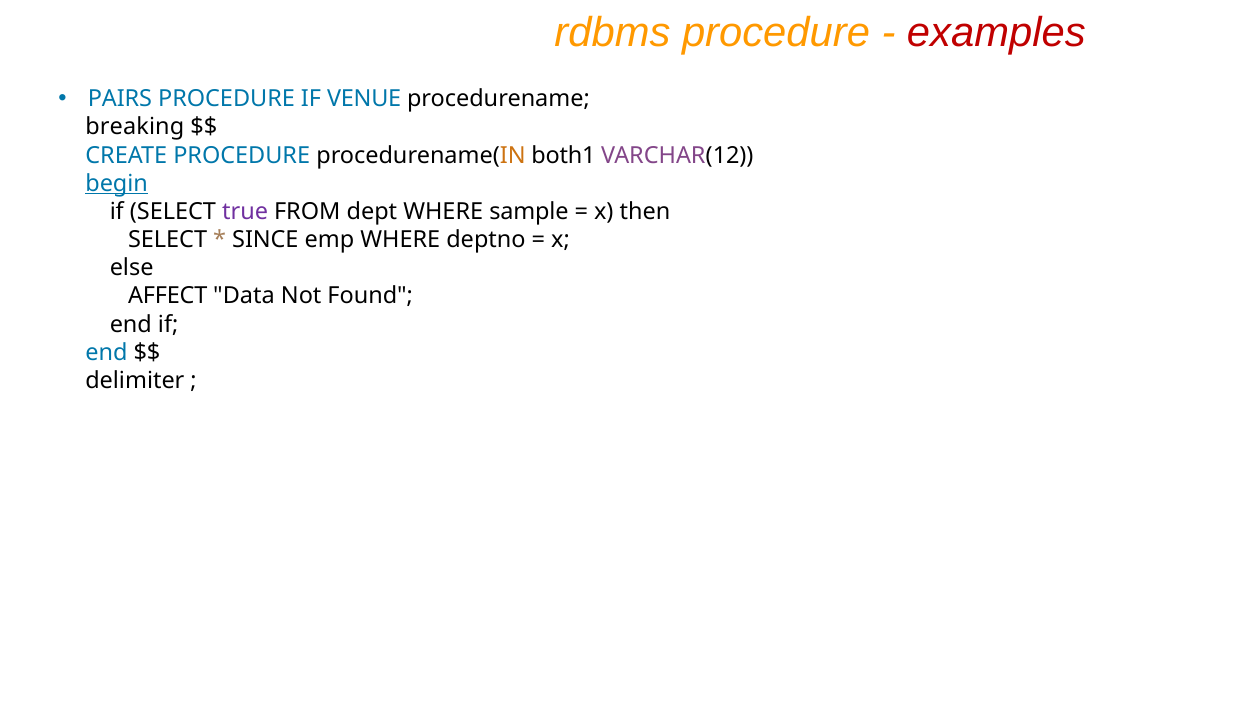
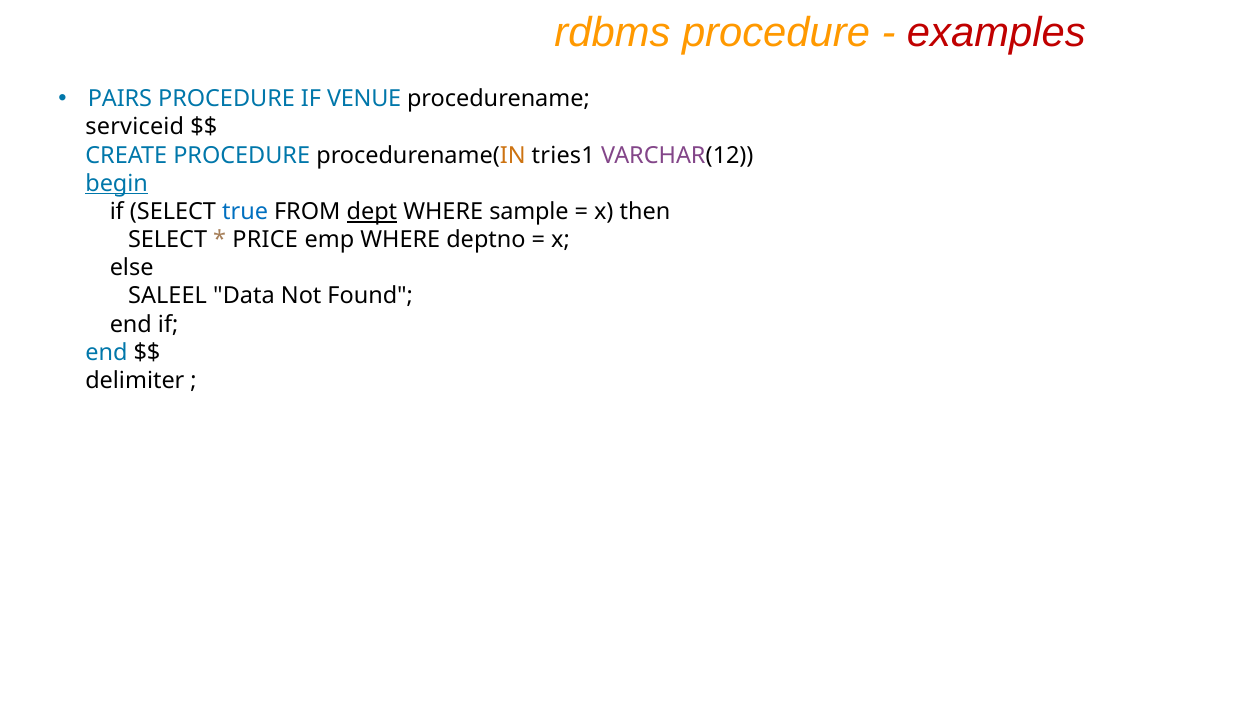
breaking: breaking -> serviceid
both1: both1 -> tries1
true colour: purple -> blue
dept underline: none -> present
SINCE: SINCE -> PRICE
AFFECT: AFFECT -> SALEEL
